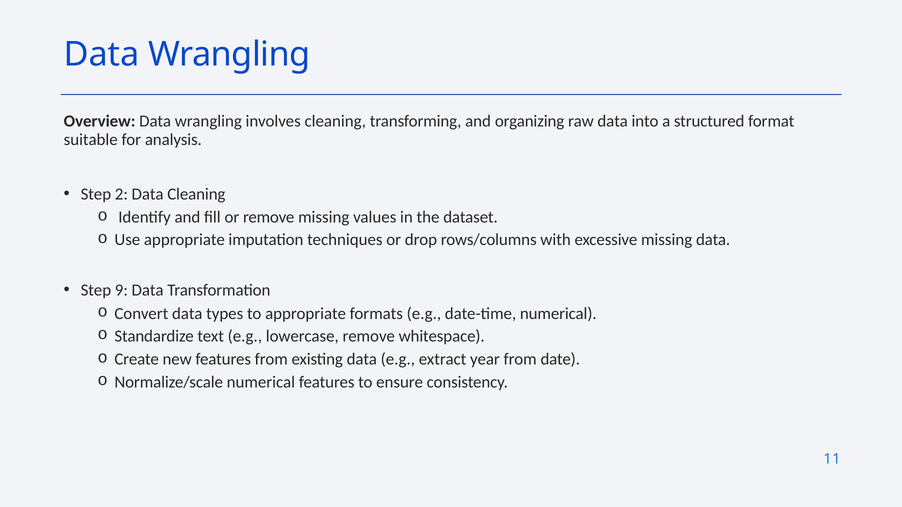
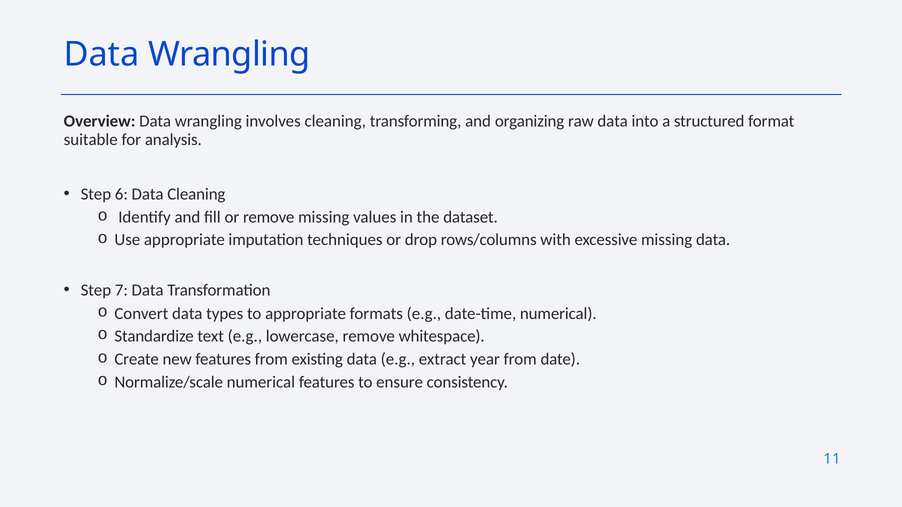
2: 2 -> 6
9: 9 -> 7
